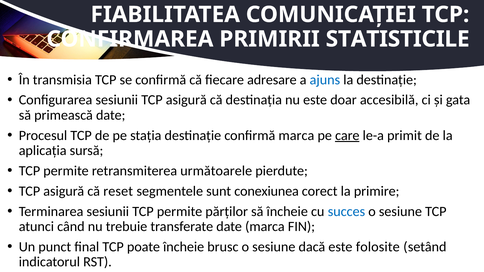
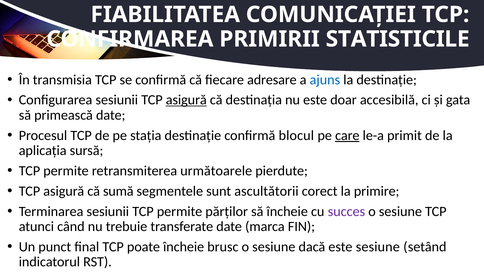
asigură at (186, 100) underline: none -> present
confirmă marca: marca -> blocul
reset: reset -> sumă
conexiunea: conexiunea -> ascultătorii
succes colour: blue -> purple
este folosite: folosite -> sesiune
